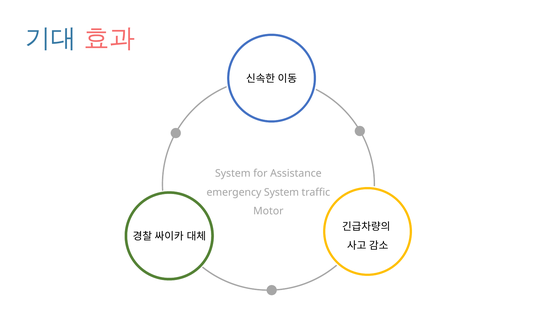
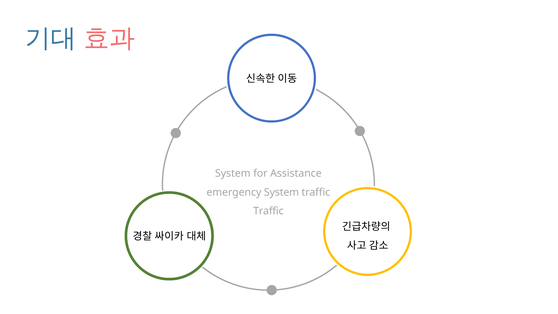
Motor at (268, 211): Motor -> Traffic
